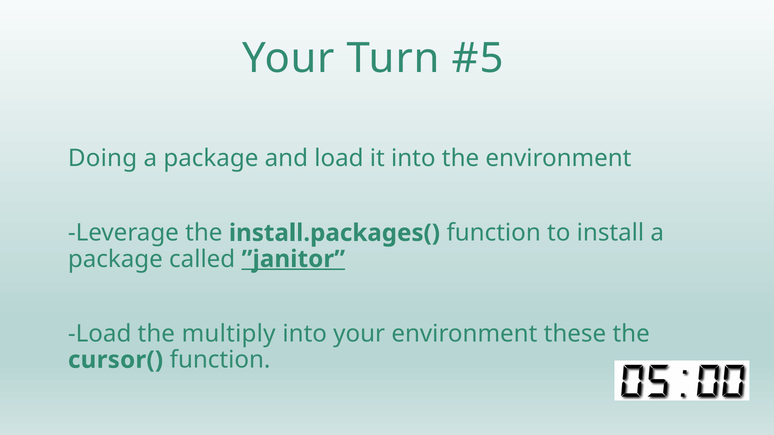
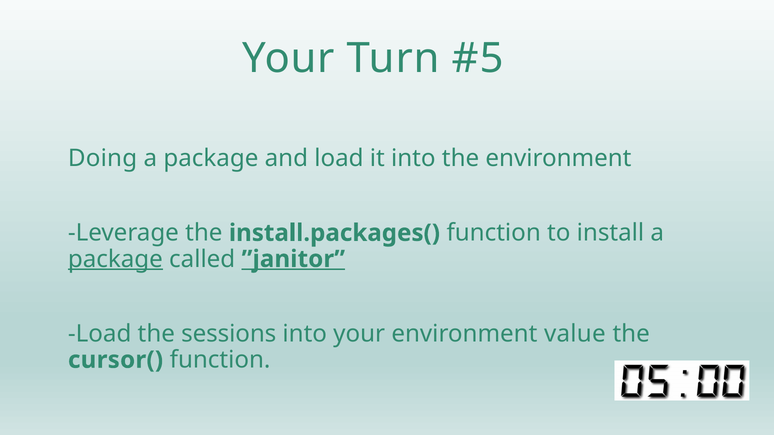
package at (115, 259) underline: none -> present
multiply: multiply -> sessions
these: these -> value
